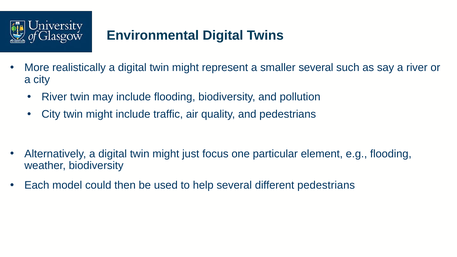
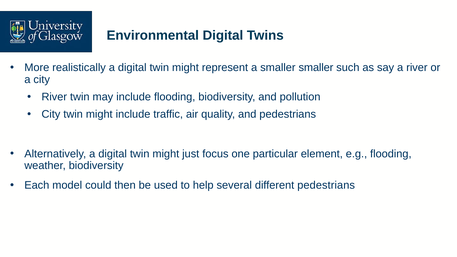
smaller several: several -> smaller
